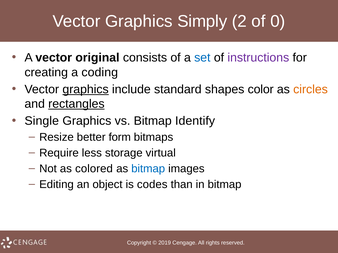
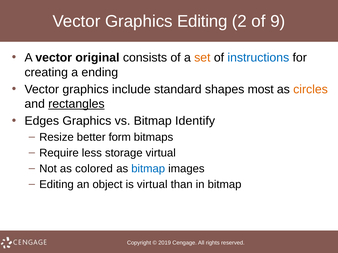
Graphics Simply: Simply -> Editing
0: 0 -> 9
set colour: blue -> orange
instructions colour: purple -> blue
coding: coding -> ending
graphics at (86, 89) underline: present -> none
color: color -> most
Single: Single -> Edges
is codes: codes -> virtual
